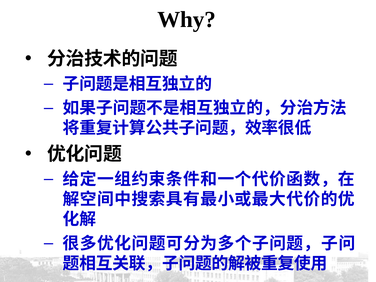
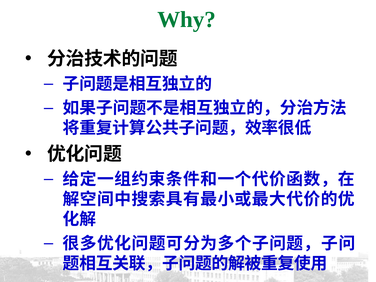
Why colour: black -> green
